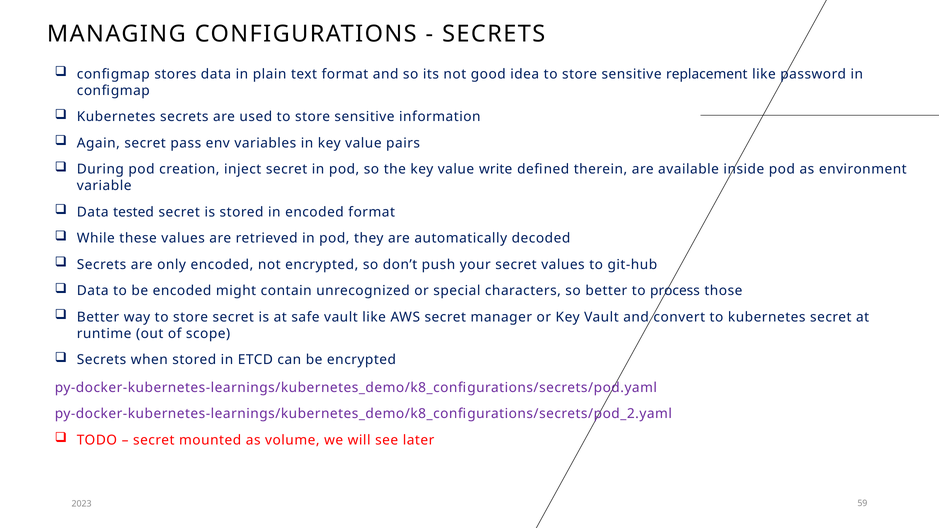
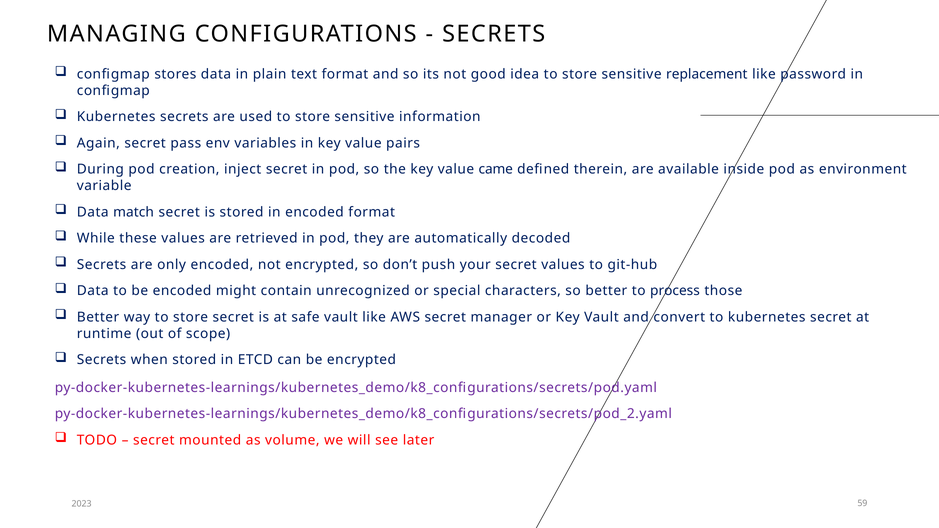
write: write -> came
tested: tested -> match
